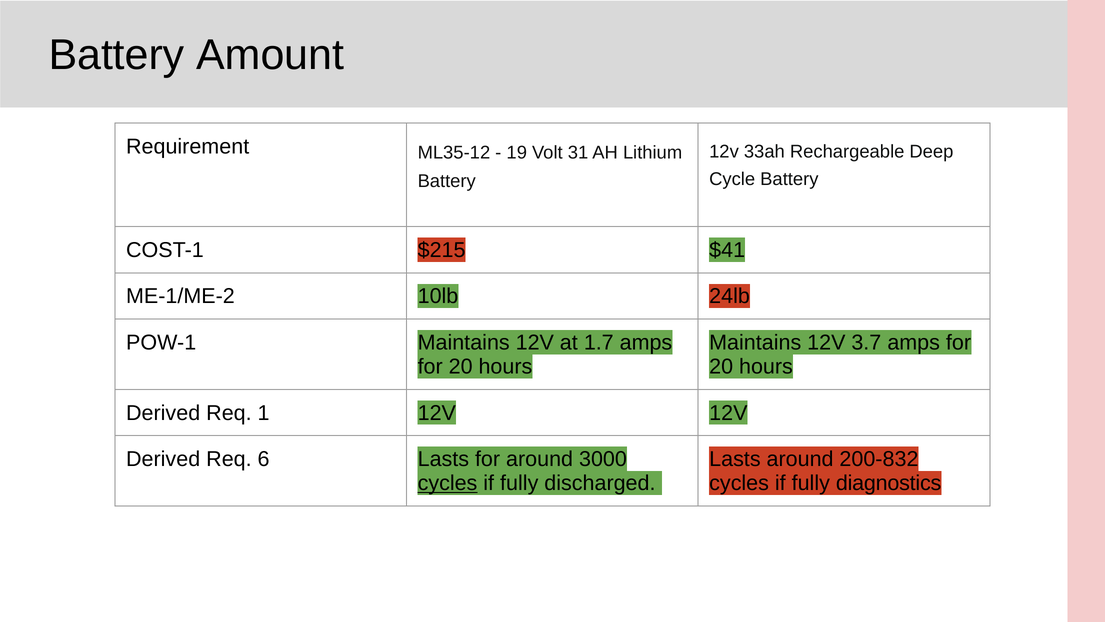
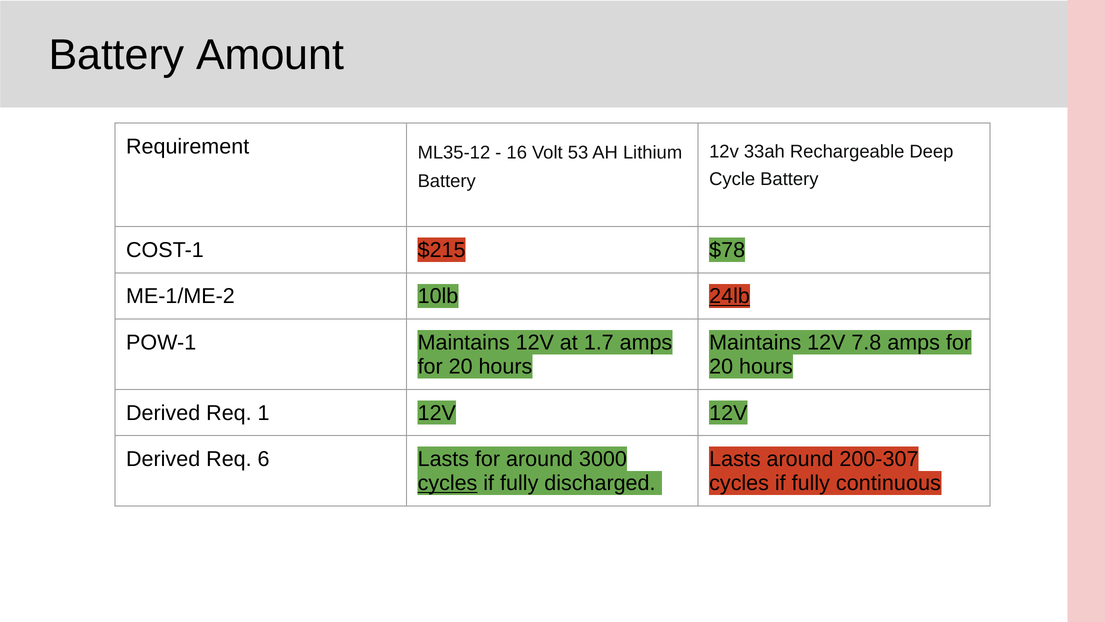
19: 19 -> 16
31: 31 -> 53
$41: $41 -> $78
24lb underline: none -> present
3.7: 3.7 -> 7.8
200-832: 200-832 -> 200-307
diagnostics: diagnostics -> continuous
